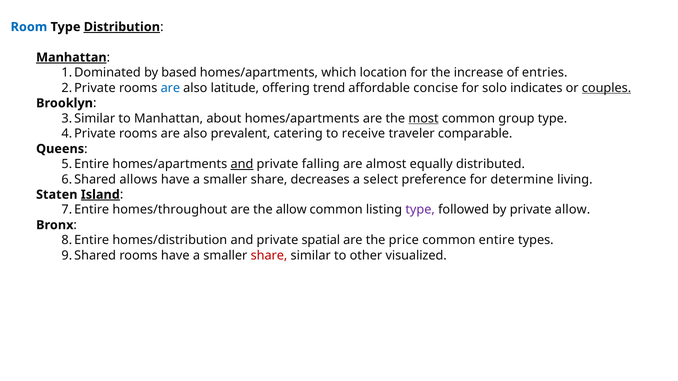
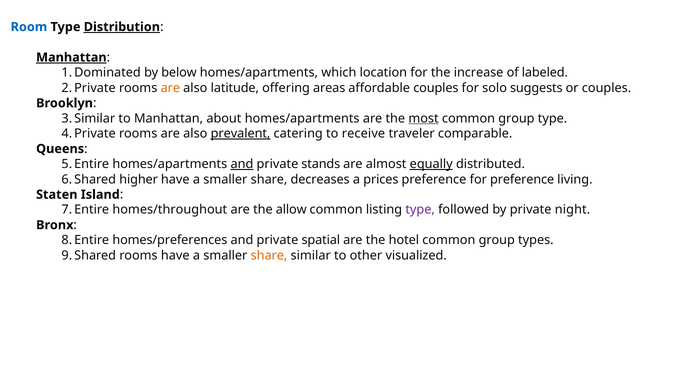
based: based -> below
entries: entries -> labeled
are at (170, 88) colour: blue -> orange
trend: trend -> areas
affordable concise: concise -> couples
indicates: indicates -> suggests
couples at (607, 88) underline: present -> none
prevalent underline: none -> present
falling: falling -> stands
equally underline: none -> present
allows: allows -> higher
select: select -> prices
for determine: determine -> preference
Island underline: present -> none
private allow: allow -> night
homes/distribution: homes/distribution -> homes/preferences
price: price -> hotel
entire at (497, 241): entire -> group
share at (269, 256) colour: red -> orange
